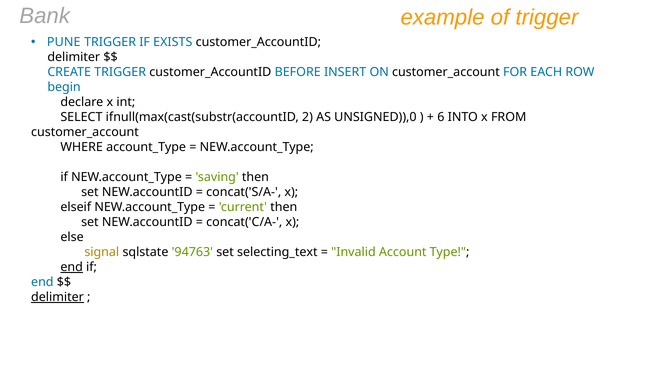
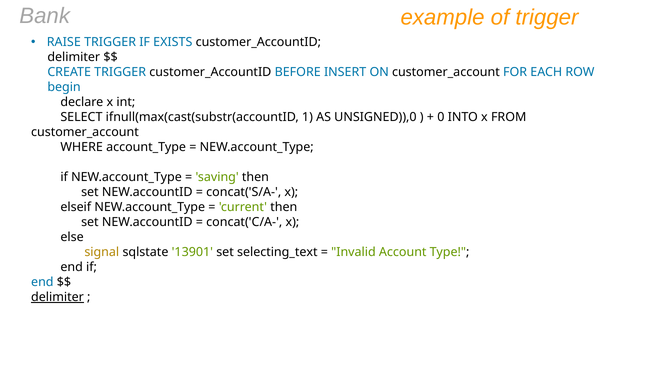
PUNE: PUNE -> RAISE
2: 2 -> 1
6: 6 -> 0
94763: 94763 -> 13901
end at (72, 267) underline: present -> none
